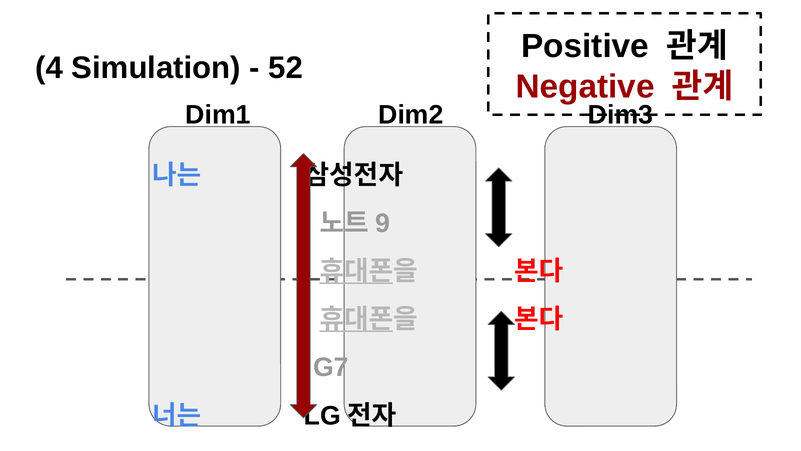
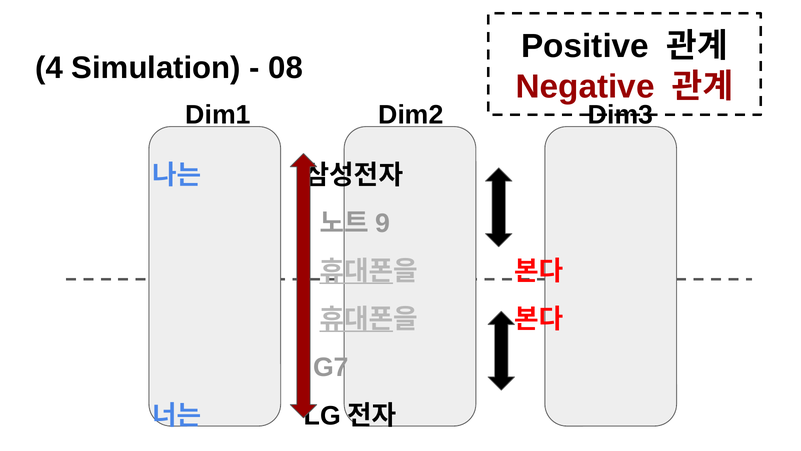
52: 52 -> 08
